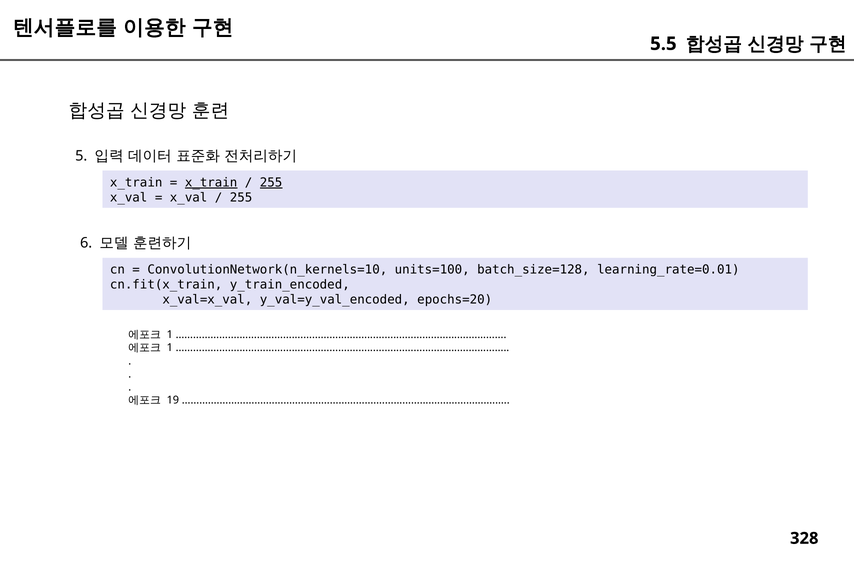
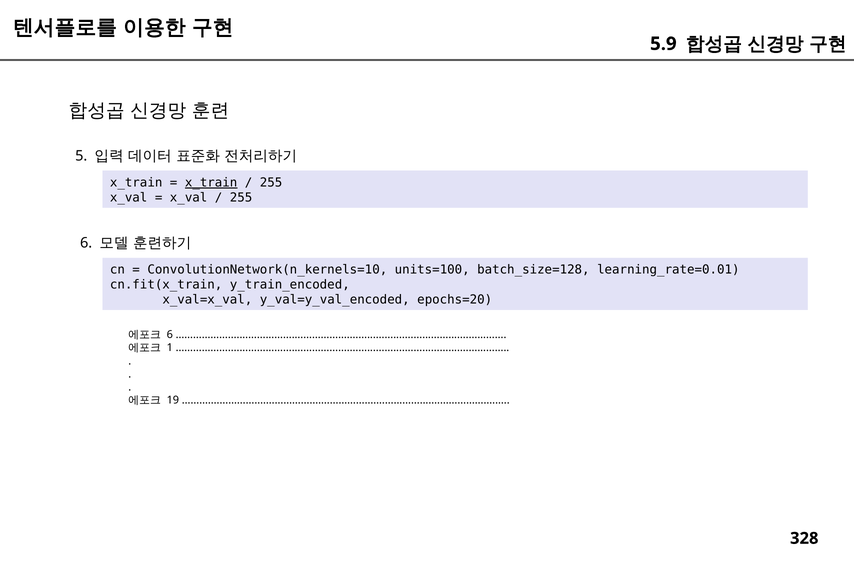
5.5: 5.5 -> 5.9
255 at (271, 183) underline: present -> none
1 at (170, 335): 1 -> 6
